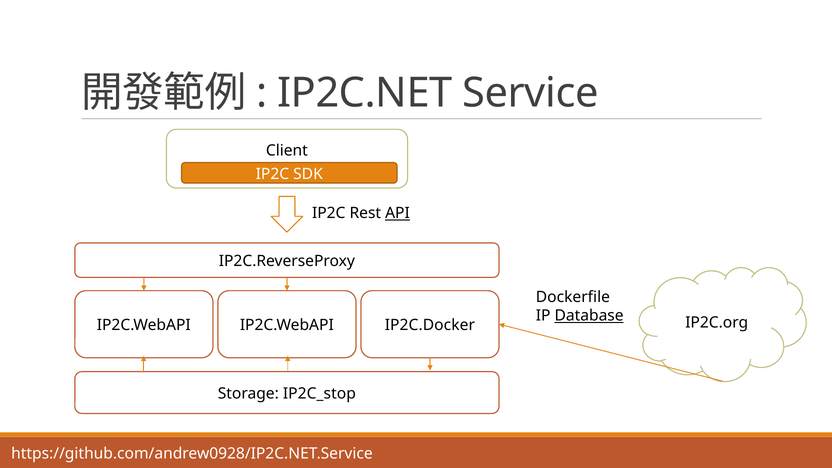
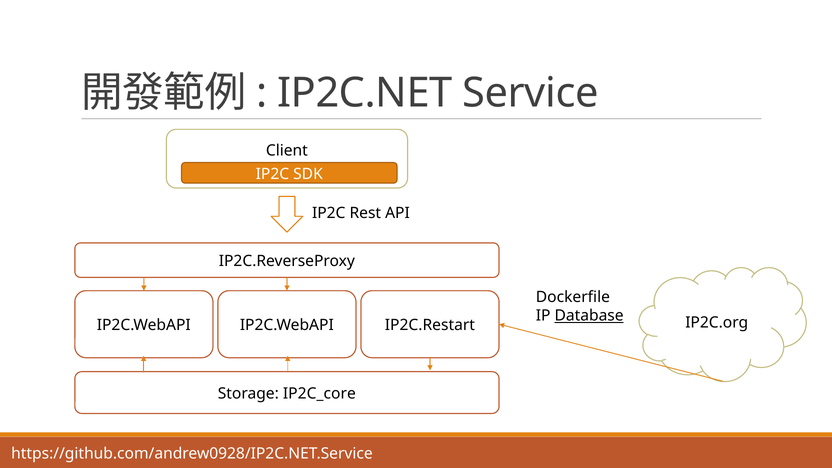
API underline: present -> none
IP2C.Docker: IP2C.Docker -> IP2C.Restart
IP2C_stop: IP2C_stop -> IP2C_core
